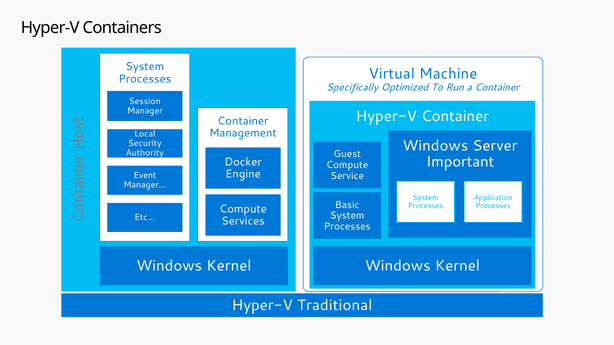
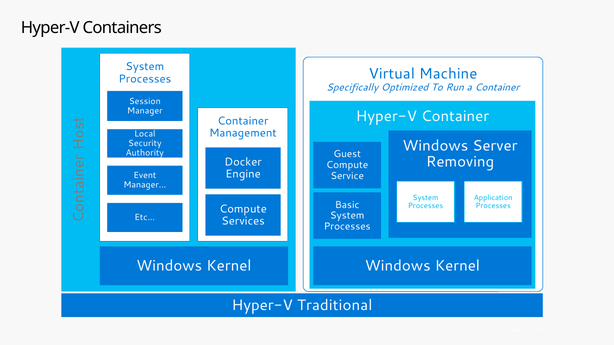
Important: Important -> Removing
